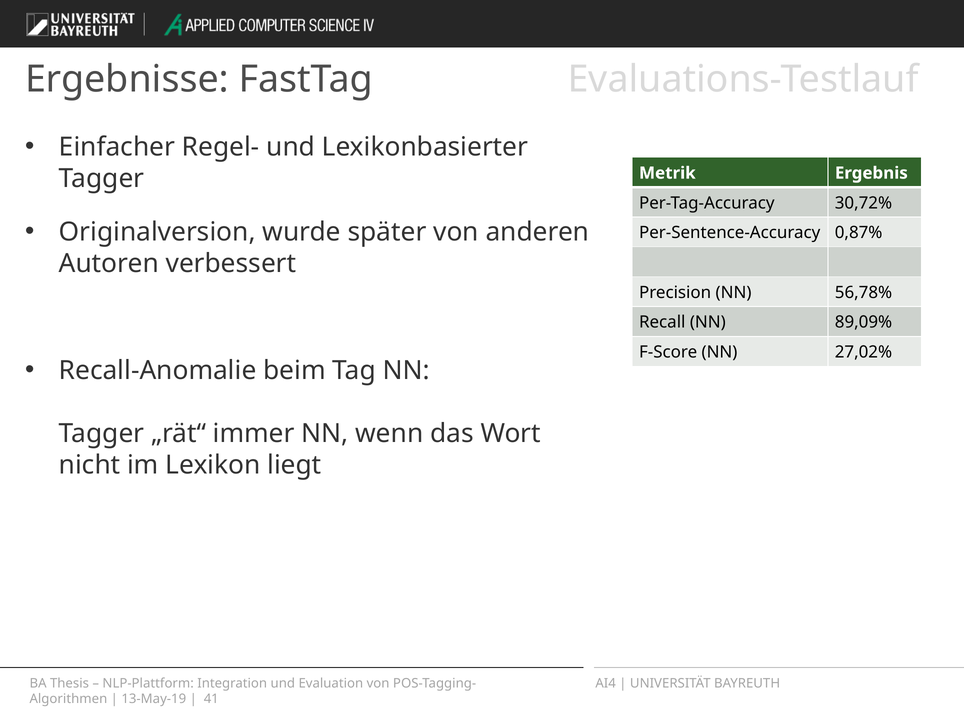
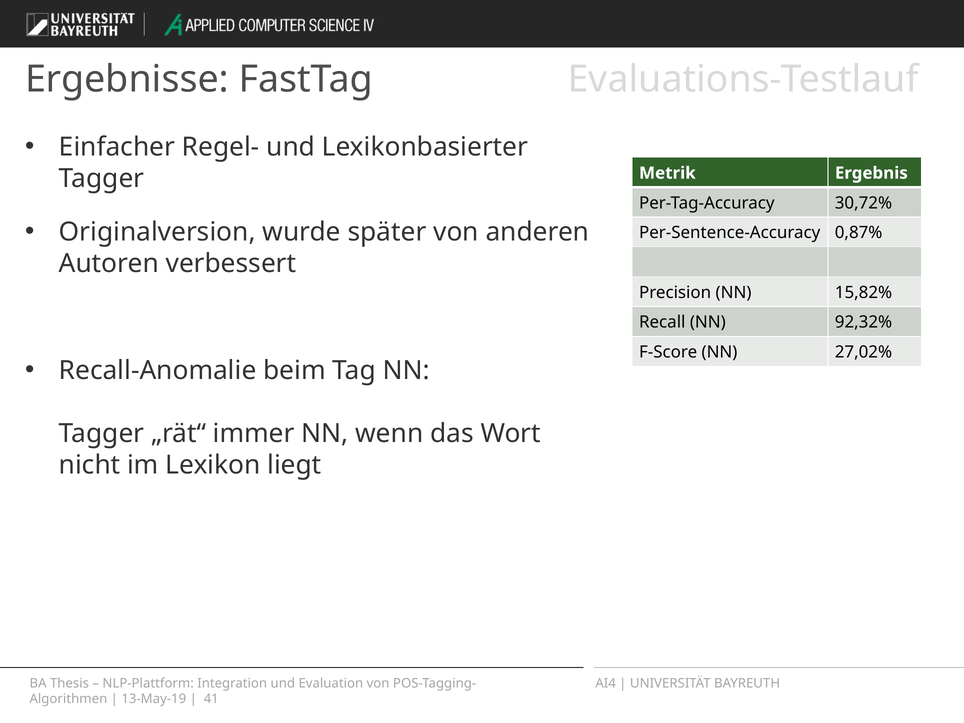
56,78%: 56,78% -> 15,82%
89,09%: 89,09% -> 92,32%
